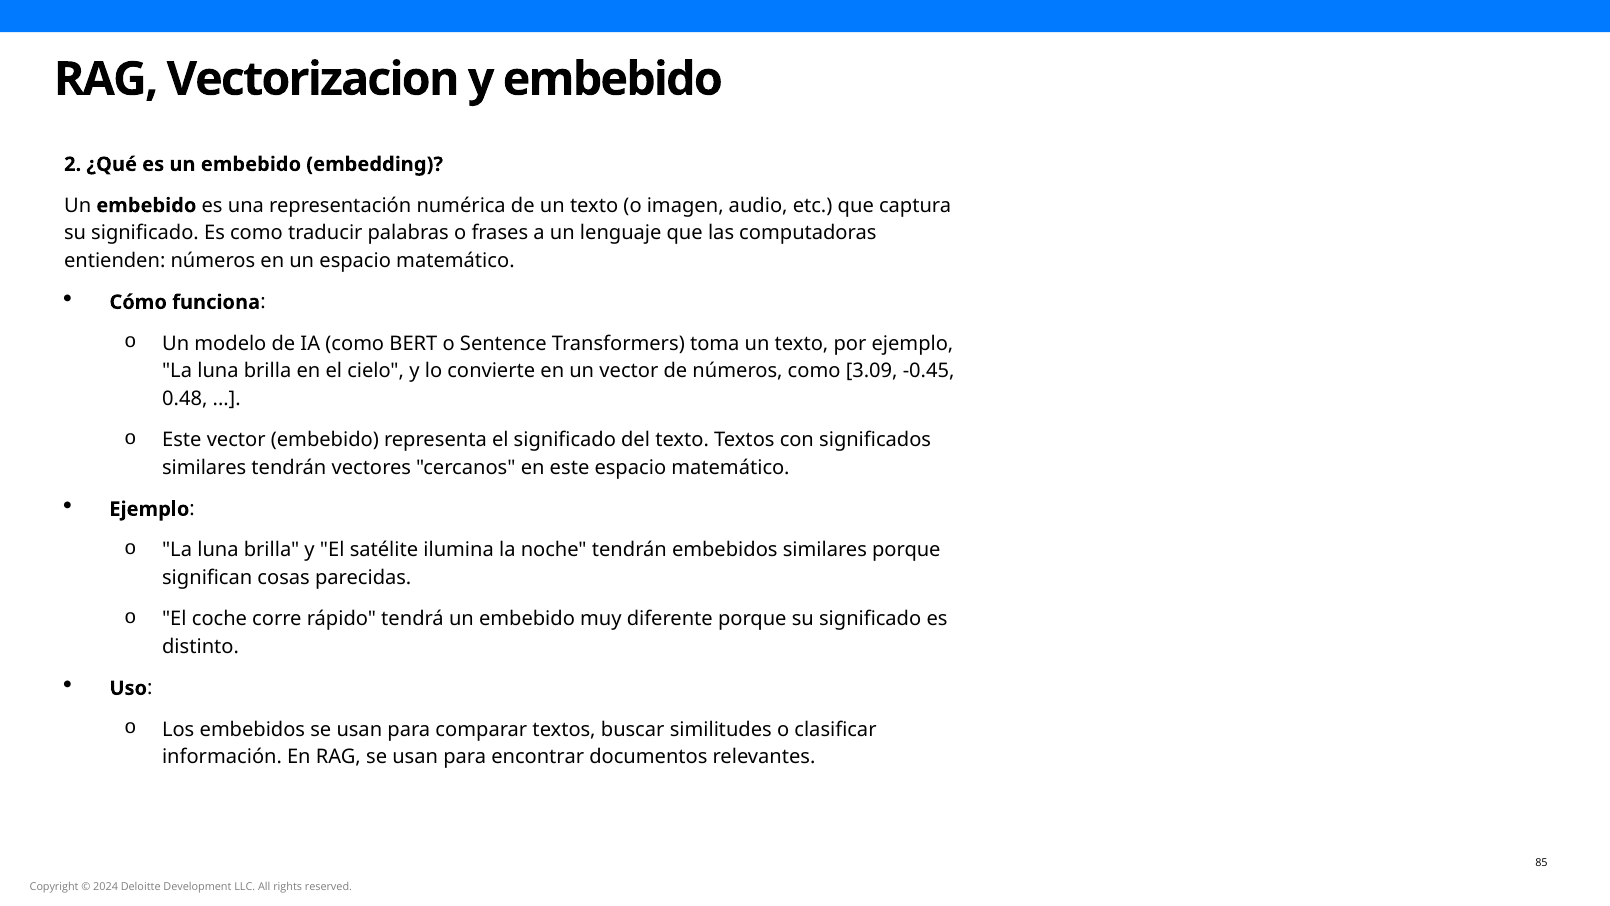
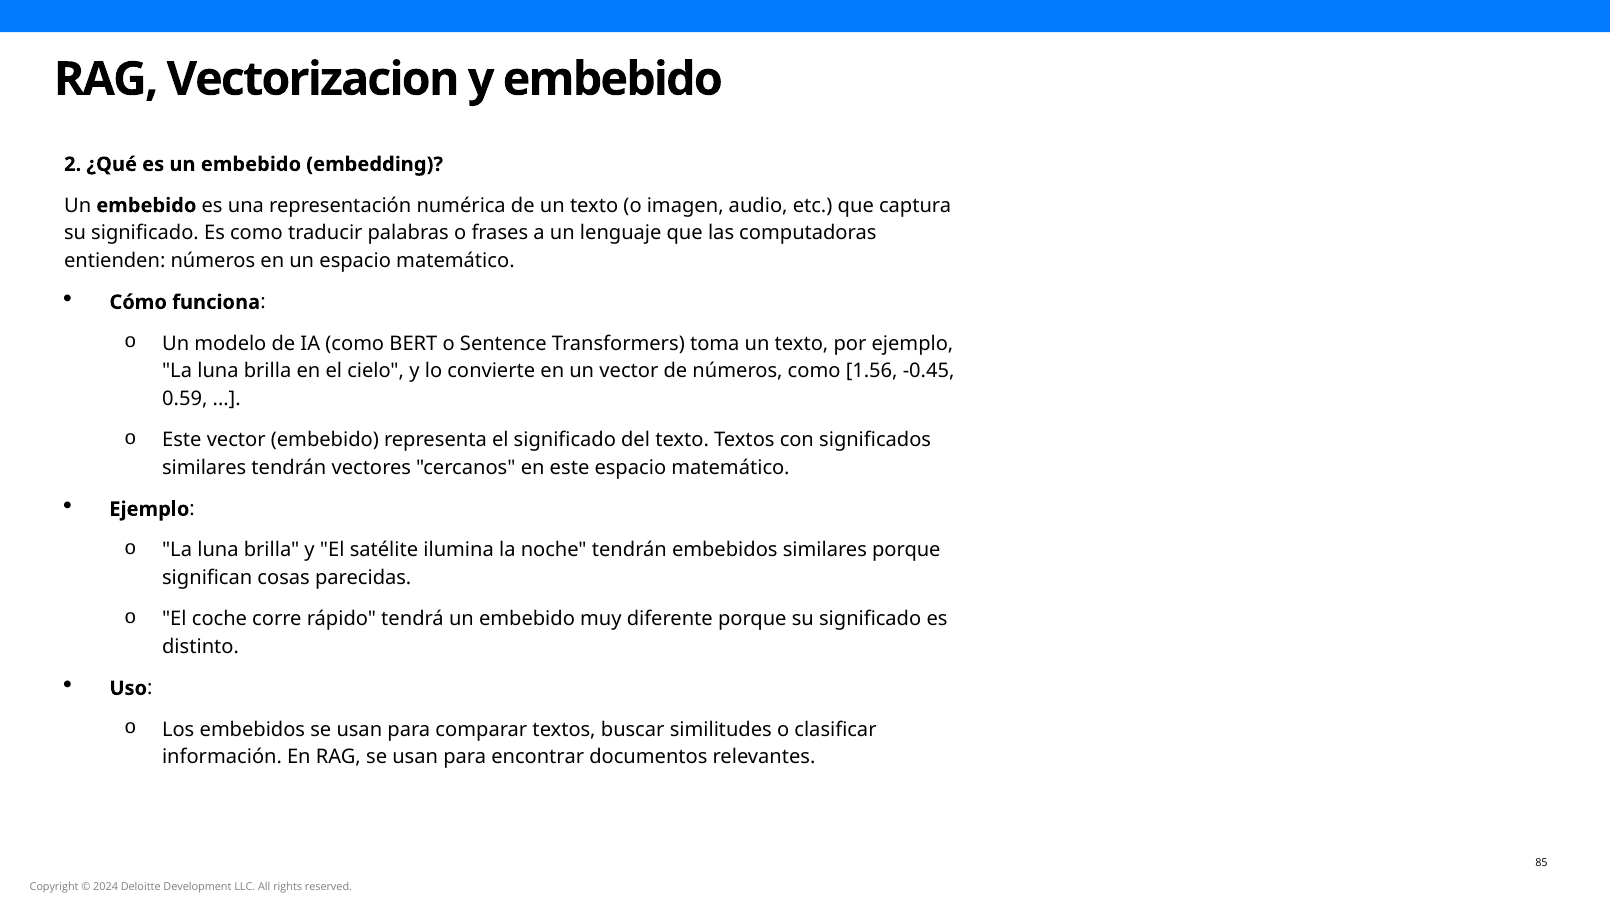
3.09: 3.09 -> 1.56
0.48: 0.48 -> 0.59
